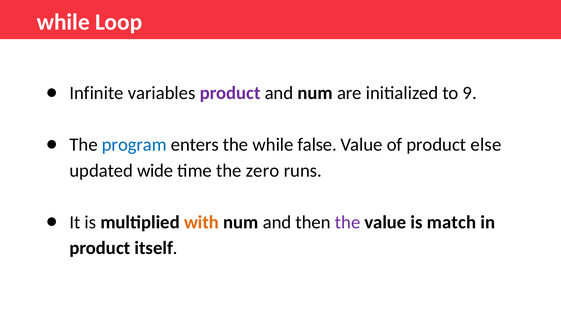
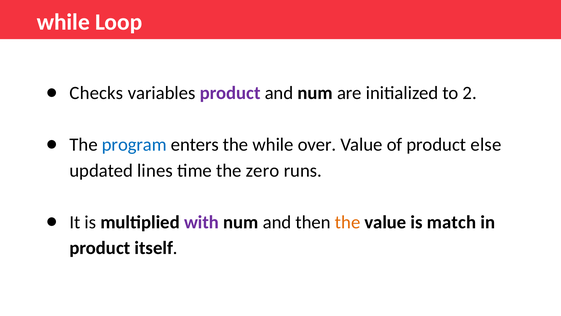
Infinite: Infinite -> Checks
9: 9 -> 2
false: false -> over
wide: wide -> lines
with colour: orange -> purple
the at (348, 222) colour: purple -> orange
